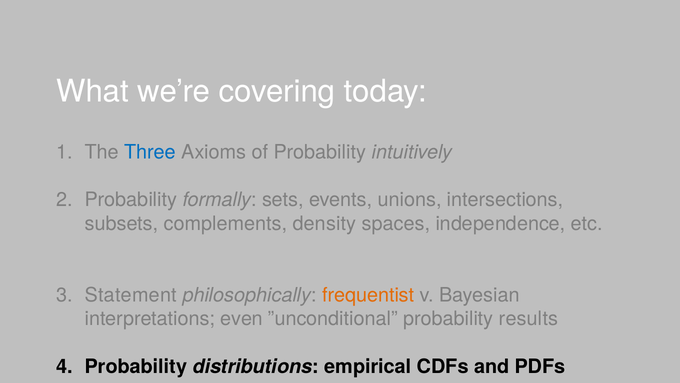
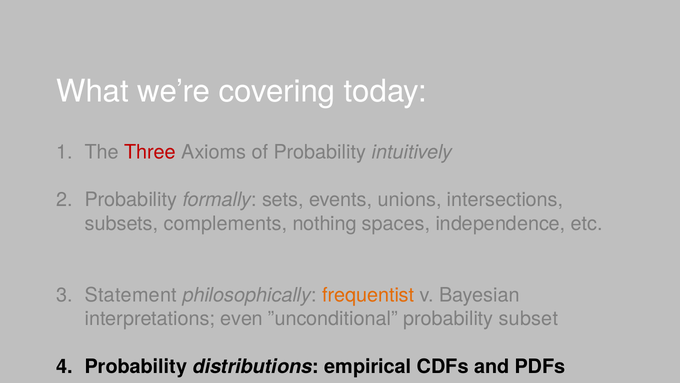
Three colour: blue -> red
density: density -> nothing
results: results -> subset
